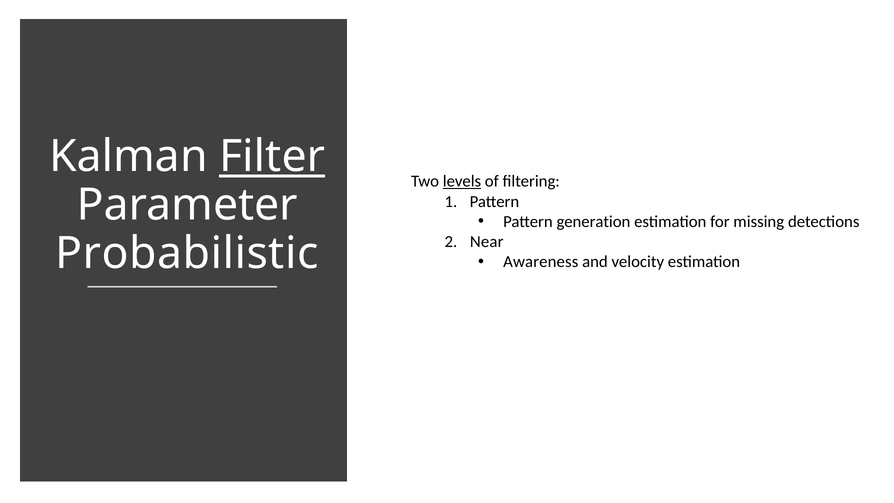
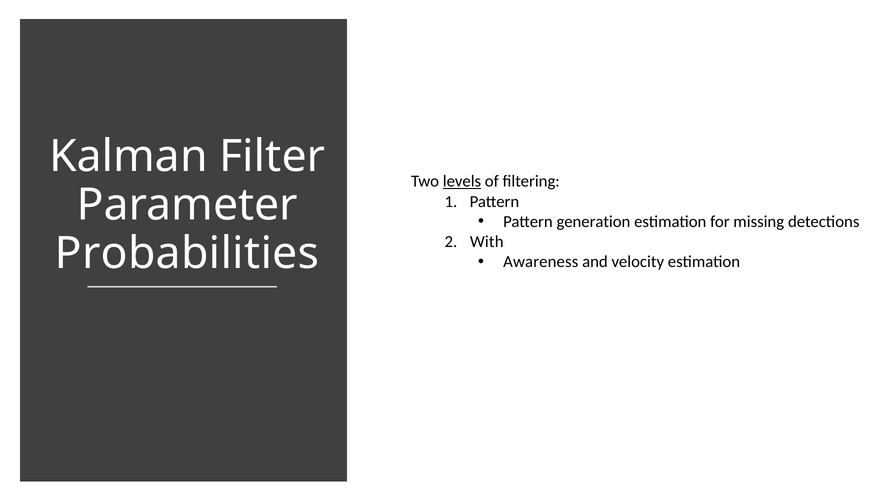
Filter underline: present -> none
Near: Near -> With
Probabilistic: Probabilistic -> Probabilities
